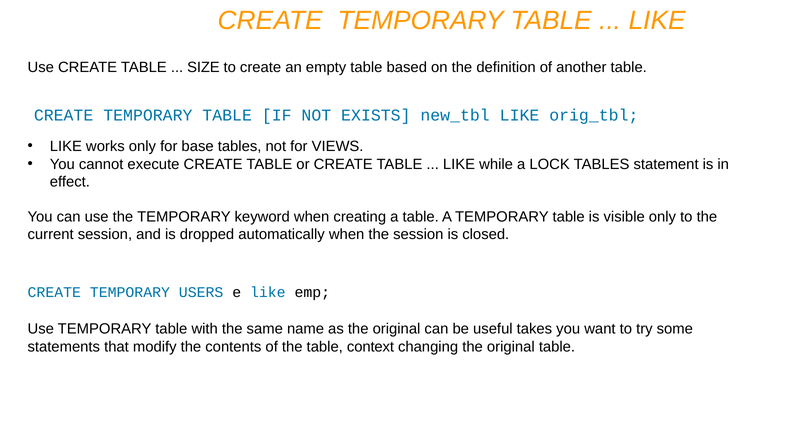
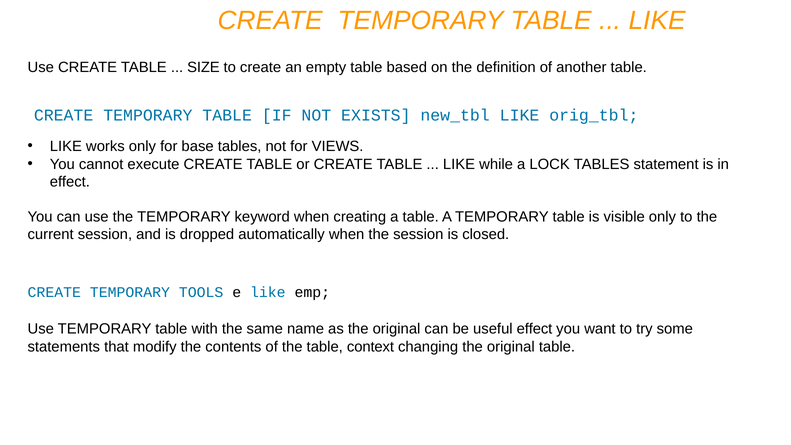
USERS: USERS -> TOOLS
useful takes: takes -> effect
